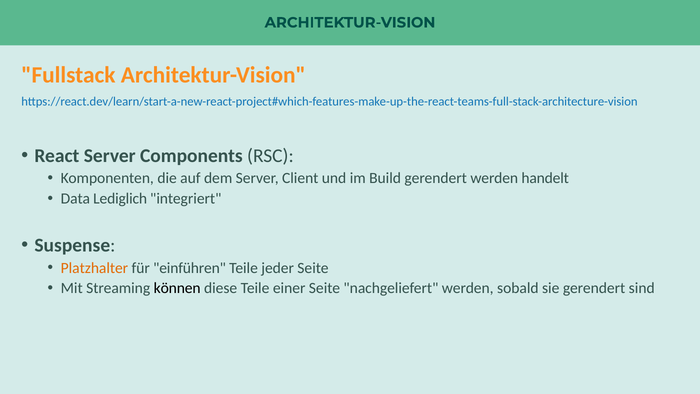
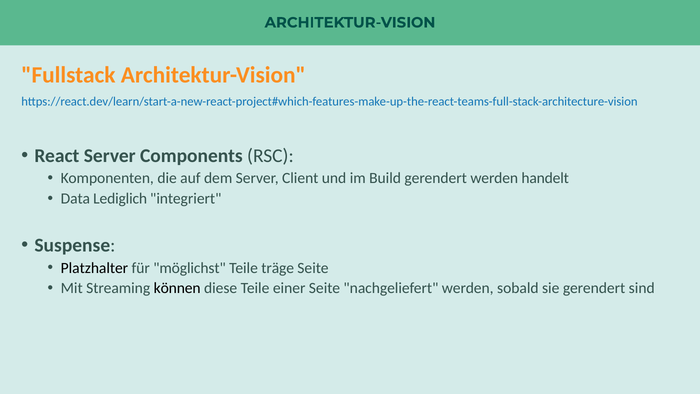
Platzhalter colour: orange -> black
einführen: einführen -> möglichst
jeder: jeder -> träge
